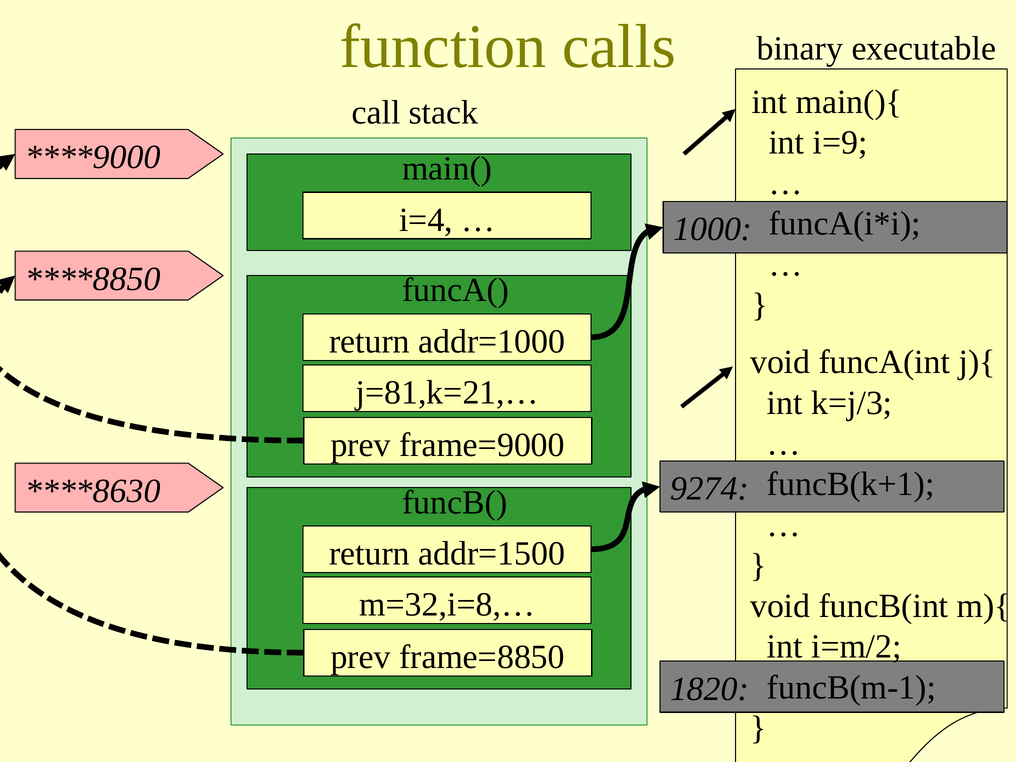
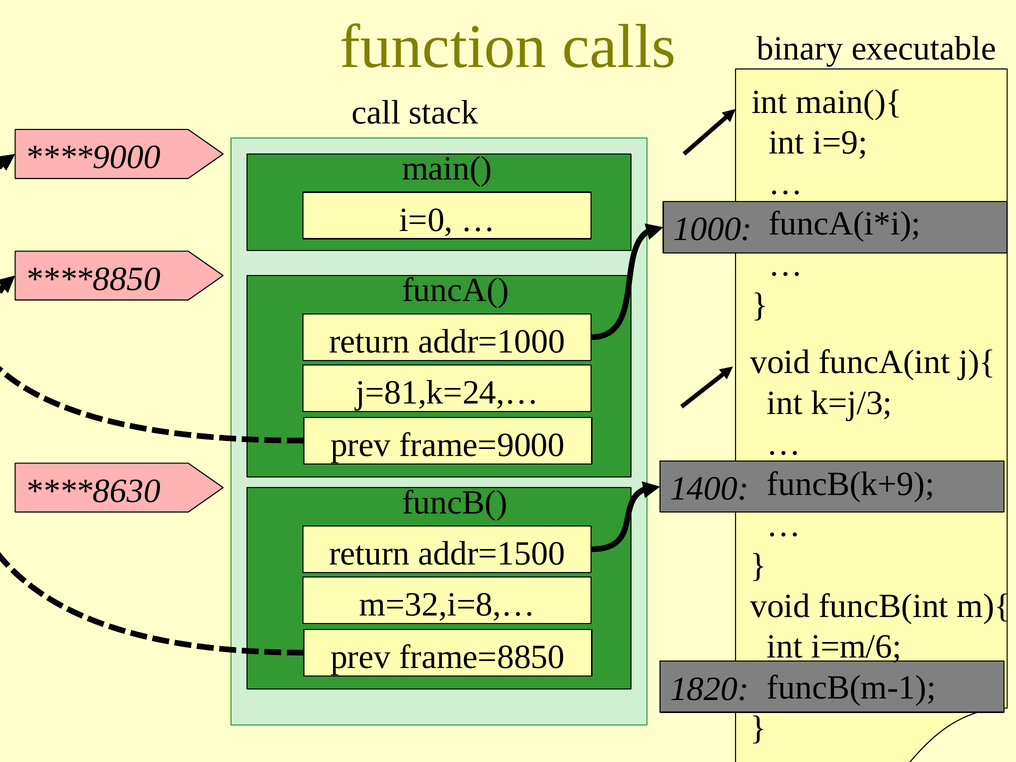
i=4: i=4 -> i=0
j=81,k=21,…: j=81,k=21,… -> j=81,k=24,…
funcB(k+1: funcB(k+1 -> funcB(k+9
9274: 9274 -> 1400
i=m/2: i=m/2 -> i=m/6
